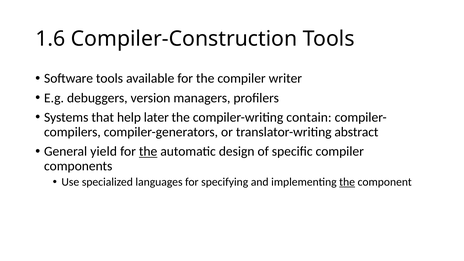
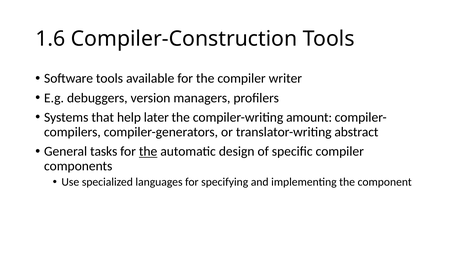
contain: contain -> amount
yield: yield -> tasks
the at (347, 182) underline: present -> none
